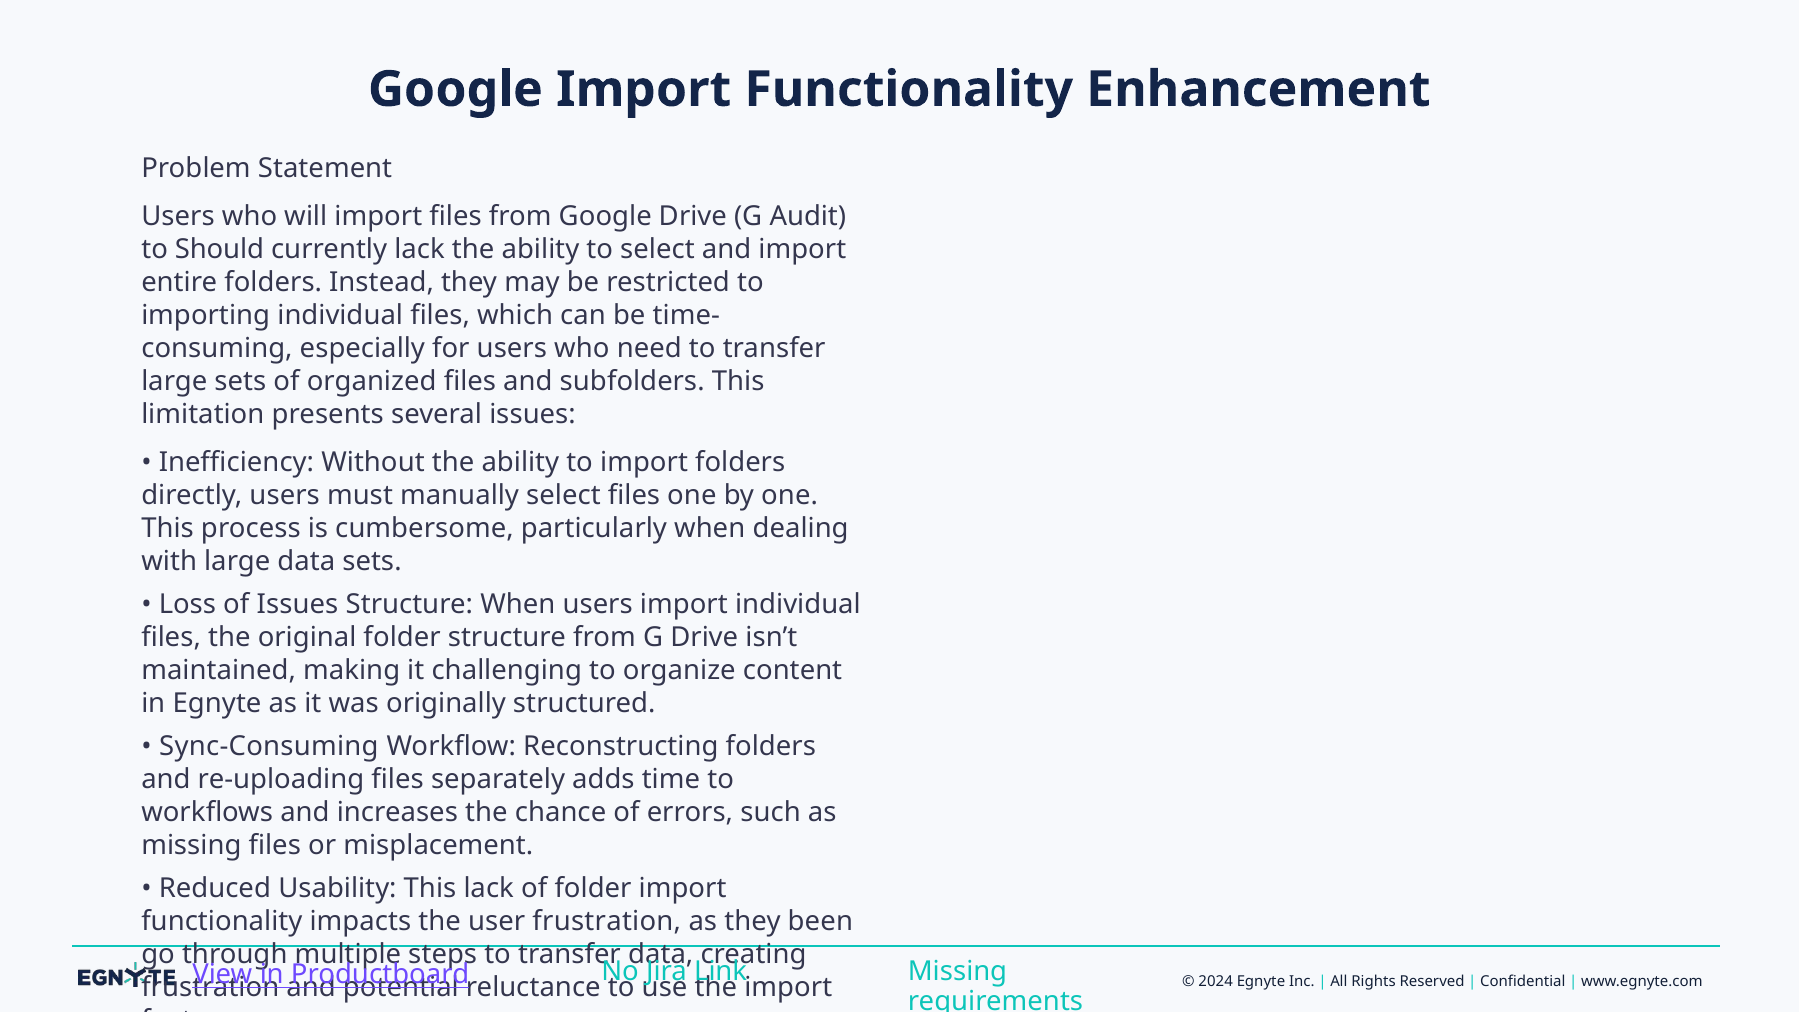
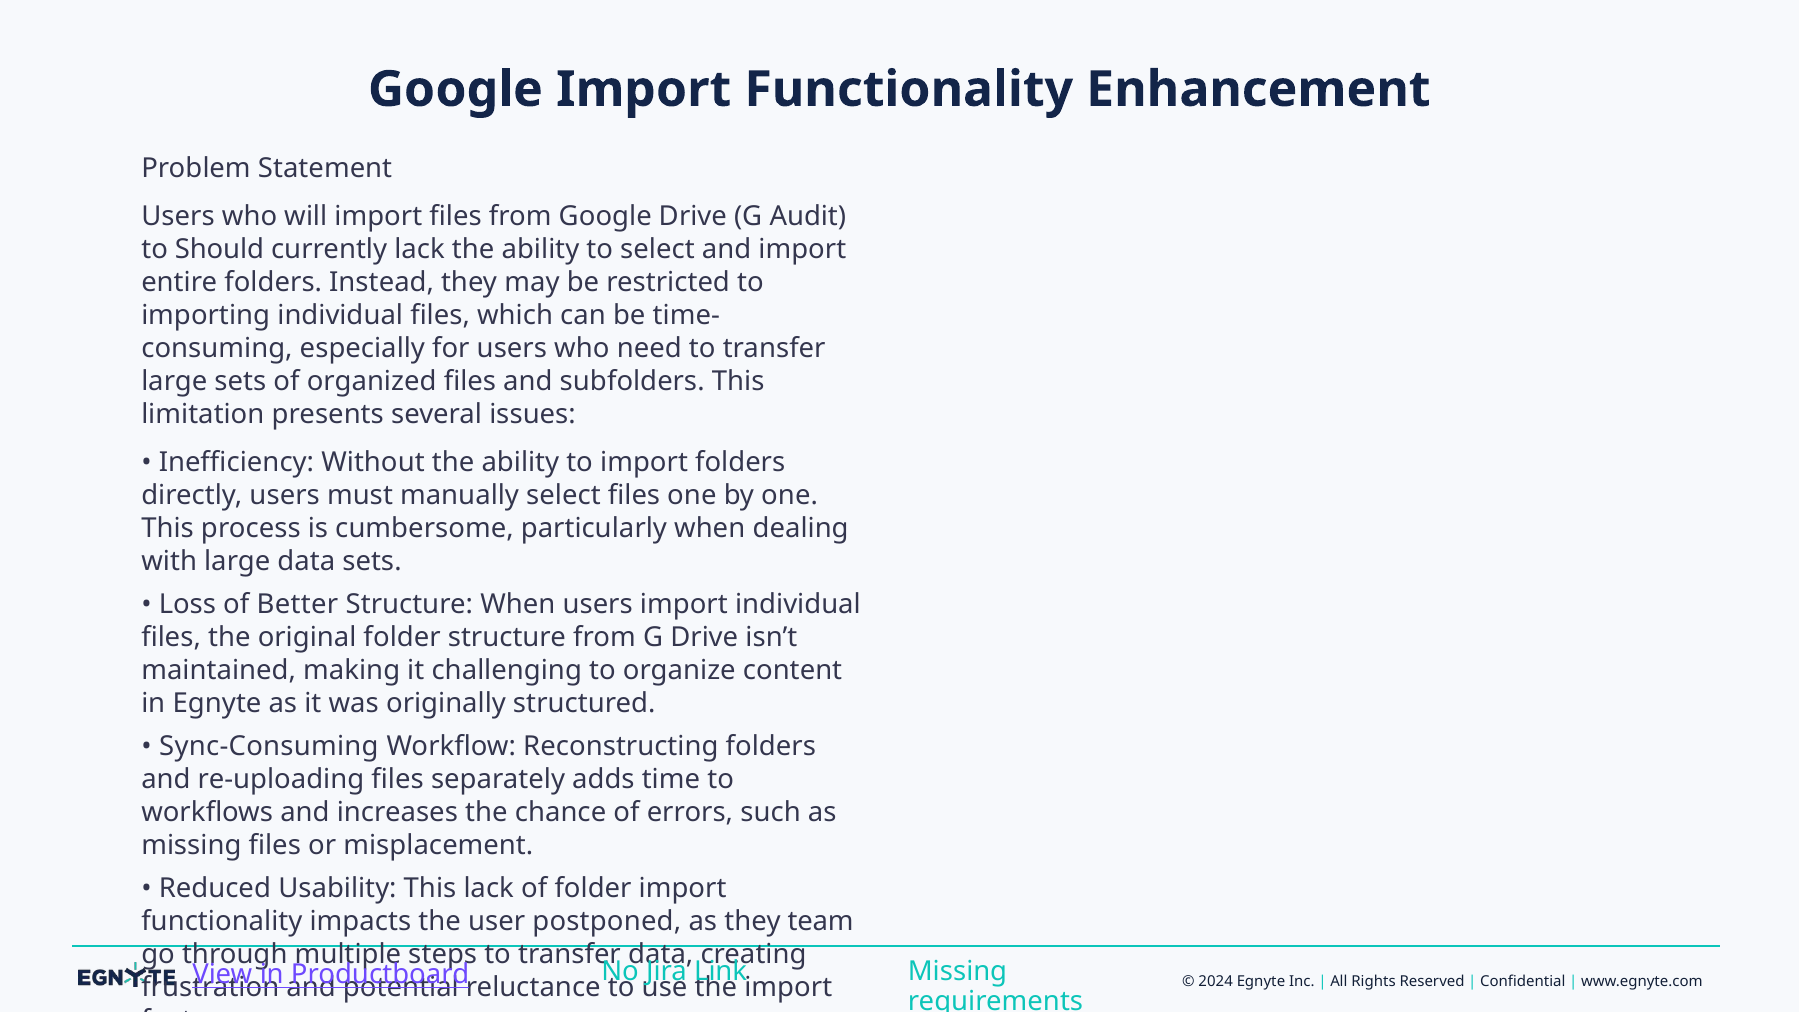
of Issues: Issues -> Better
user frustration: frustration -> postponed
been: been -> team
